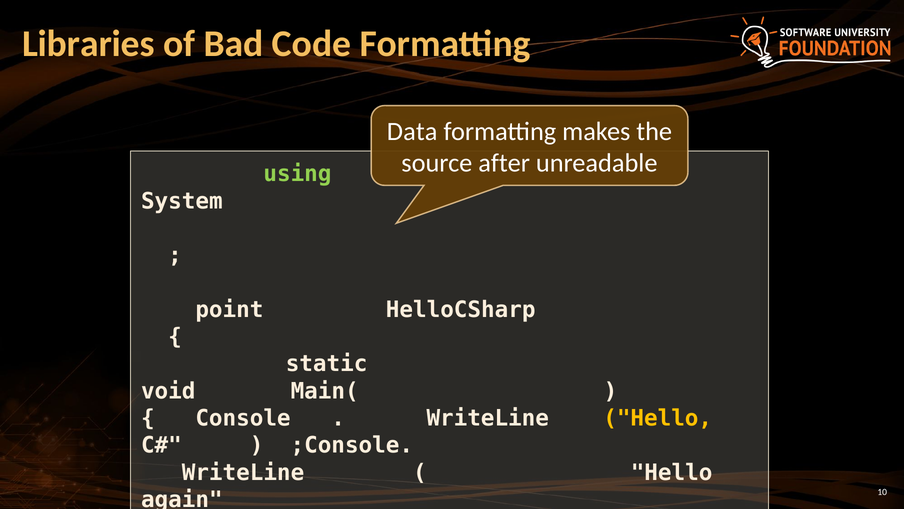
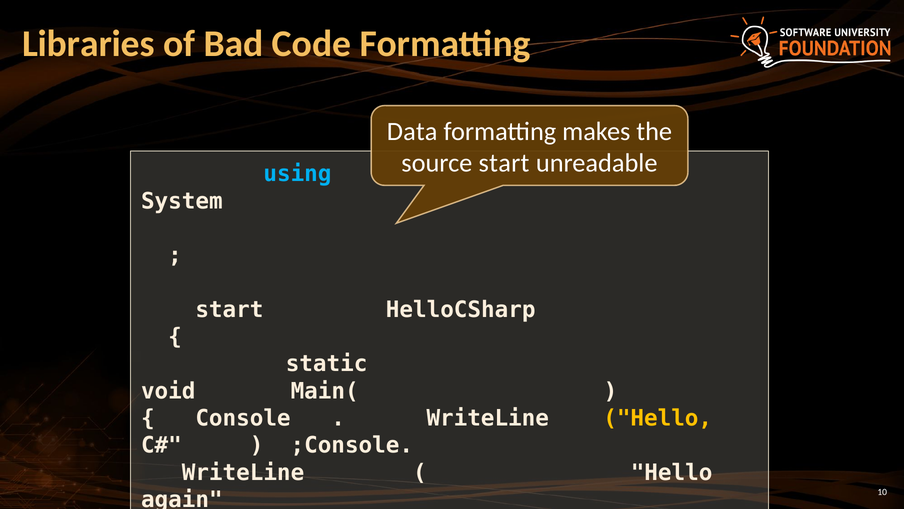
source after: after -> start
using colour: light green -> light blue
point at (229, 309): point -> start
